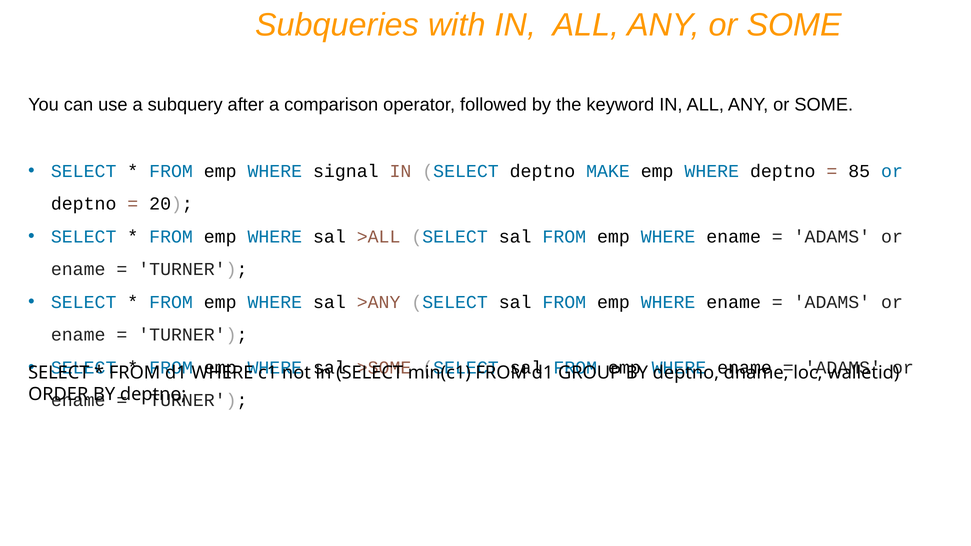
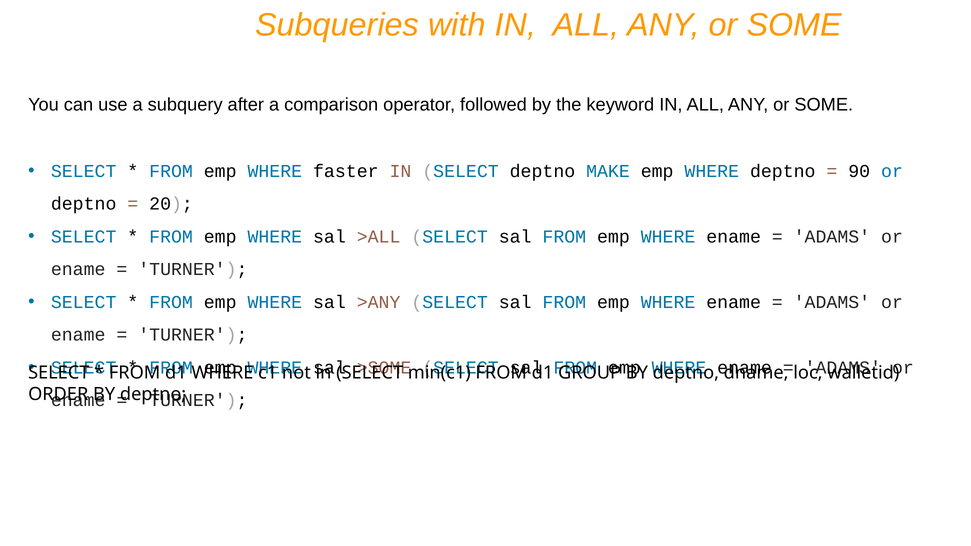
signal: signal -> faster
85: 85 -> 90
